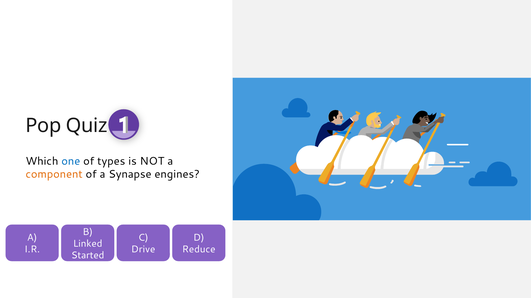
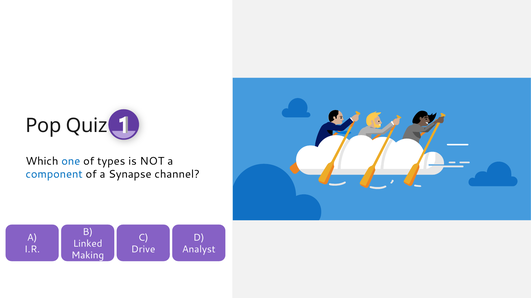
component colour: orange -> blue
engines: engines -> channel
Reduce: Reduce -> Analyst
Started: Started -> Making
